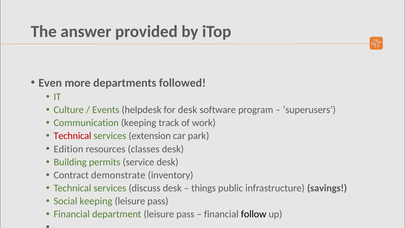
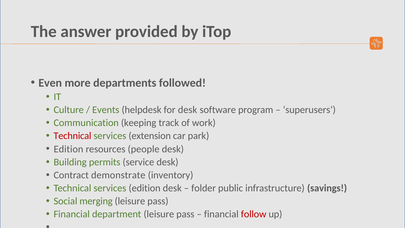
classes: classes -> people
services discuss: discuss -> edition
things: things -> folder
Social keeping: keeping -> merging
follow colour: black -> red
